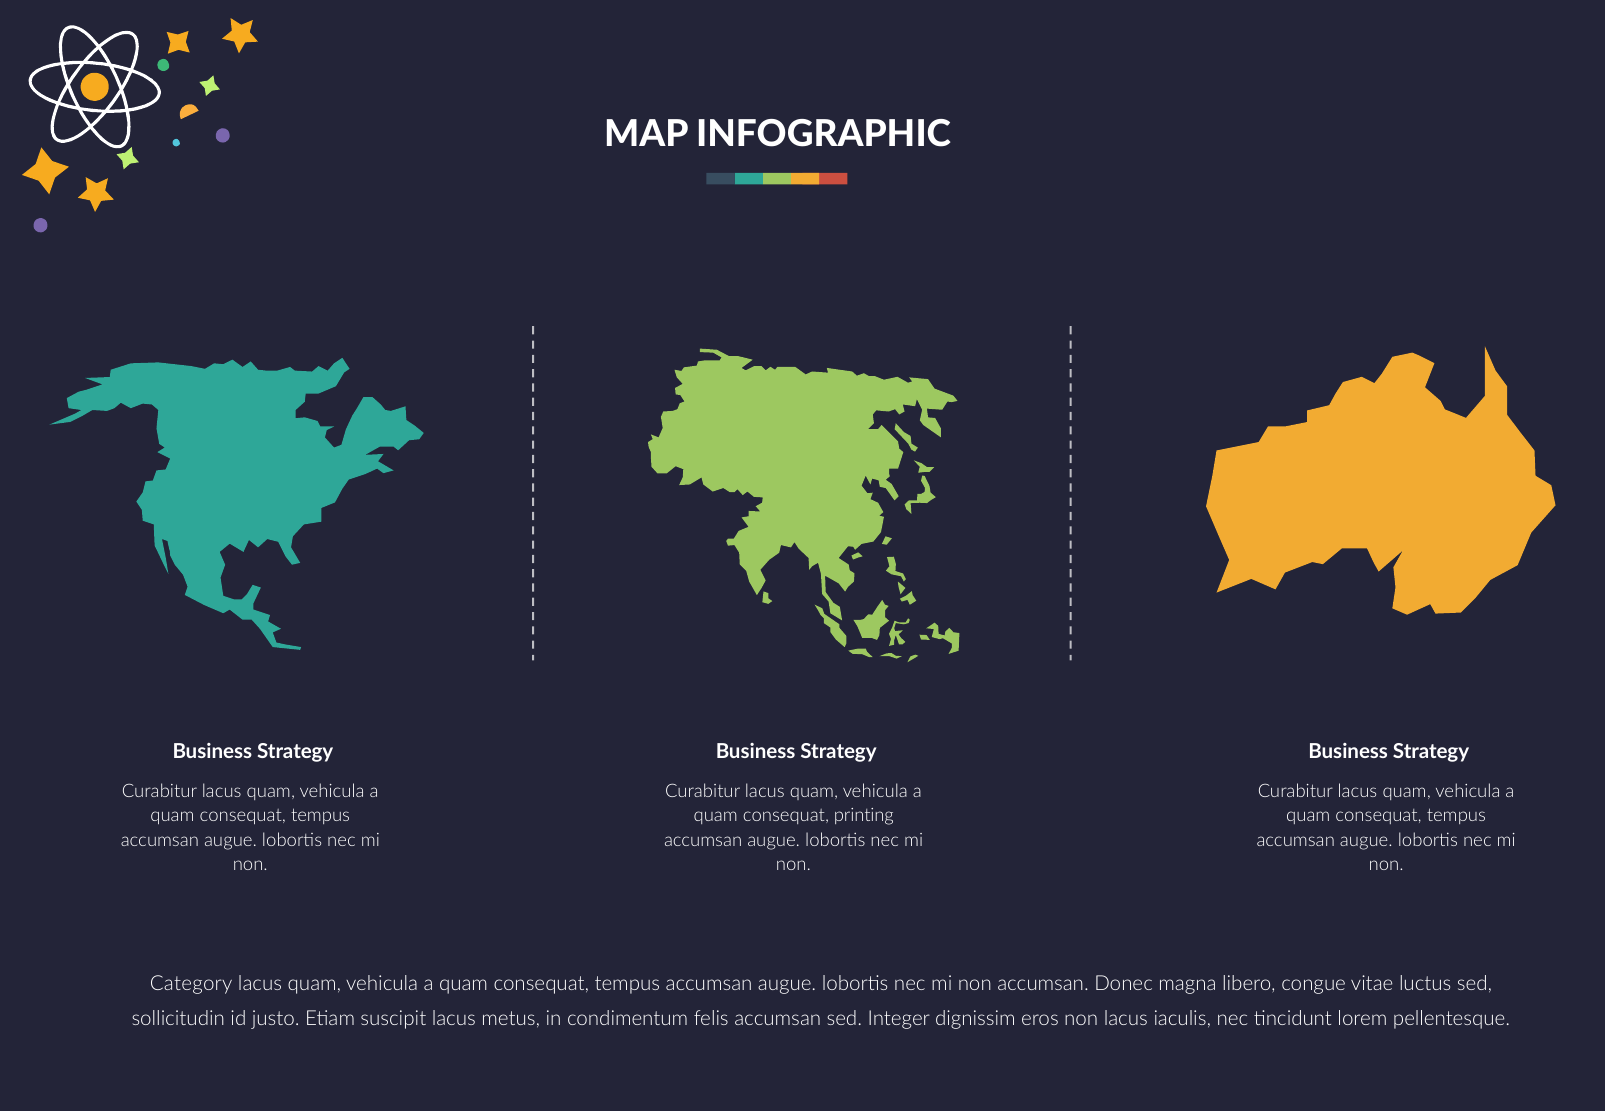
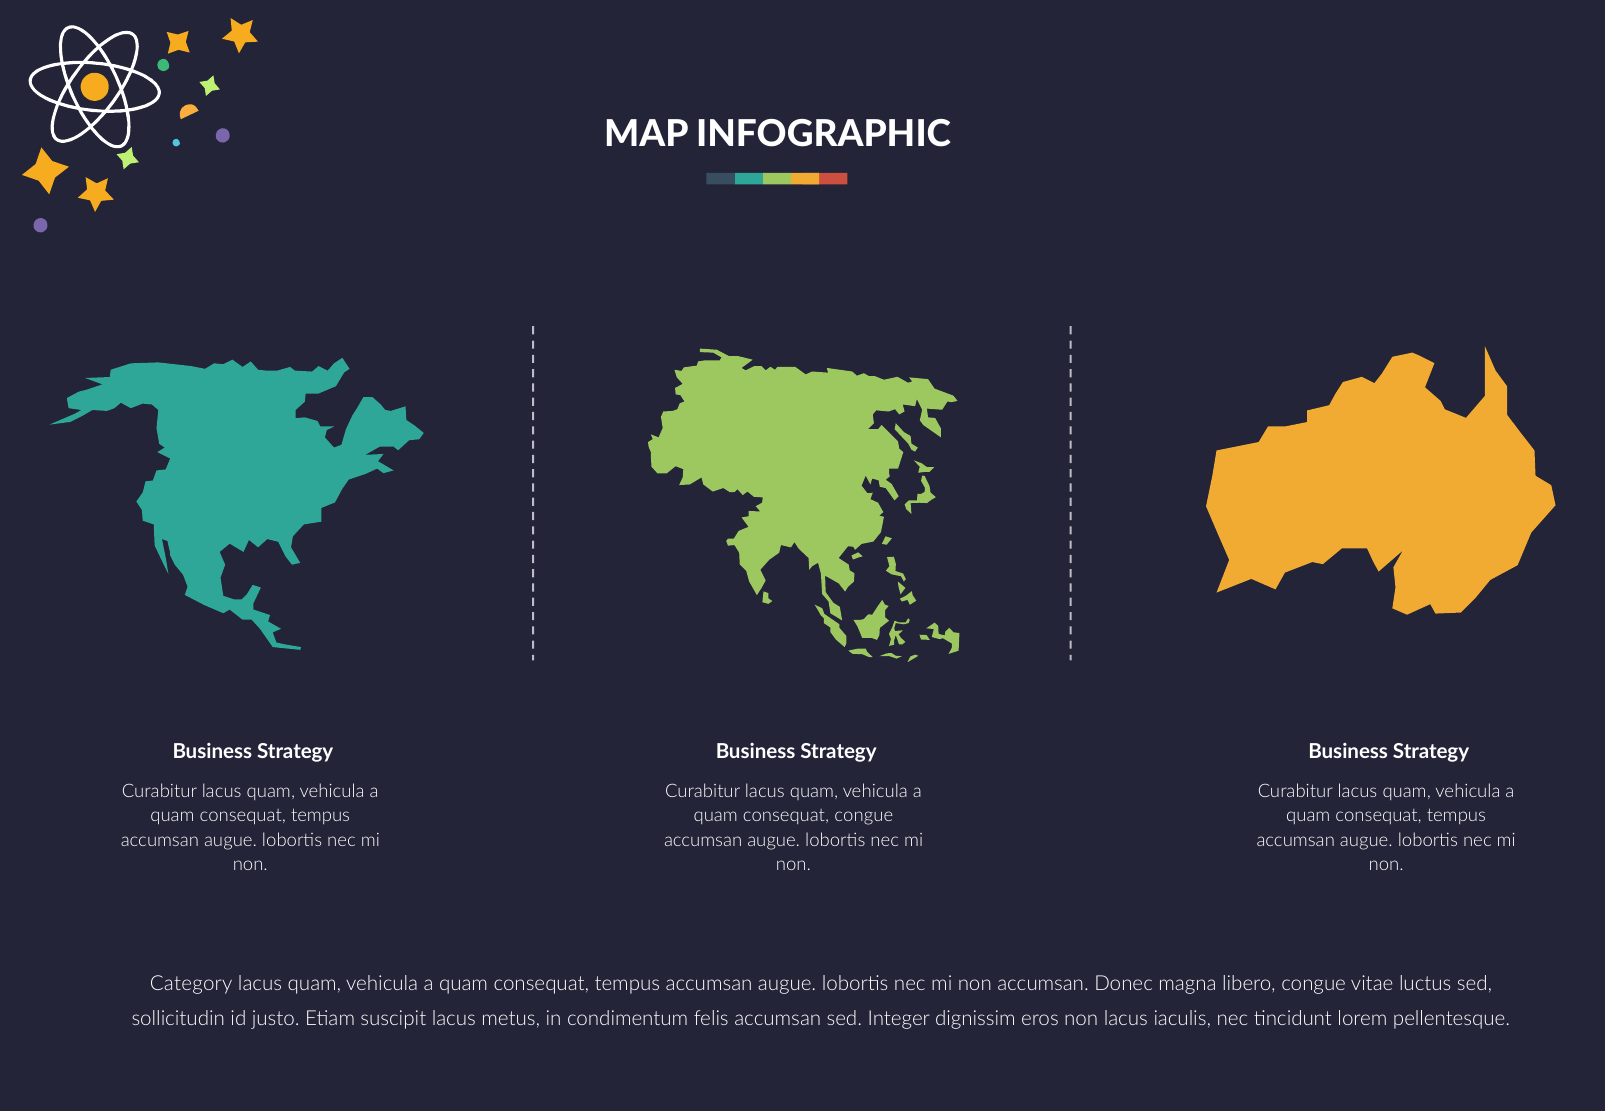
consequat printing: printing -> congue
